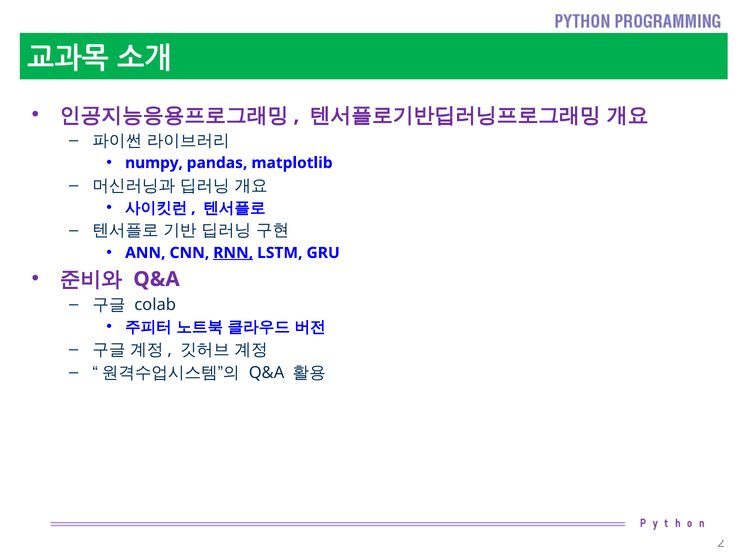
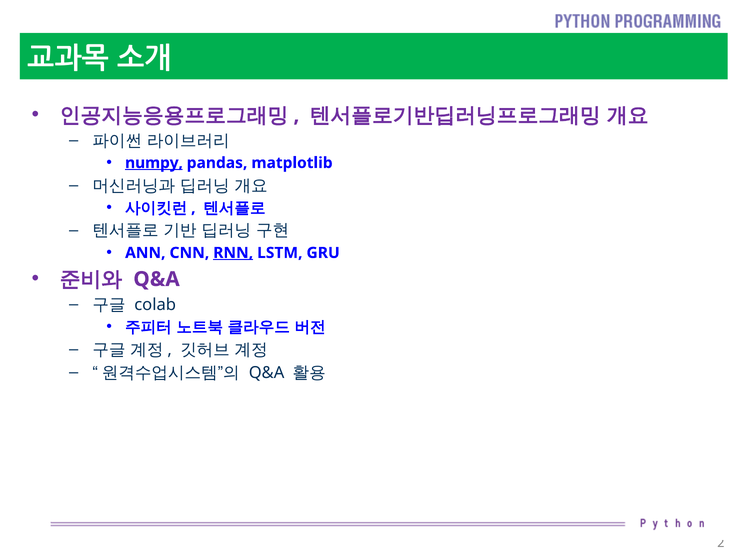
numpy underline: none -> present
